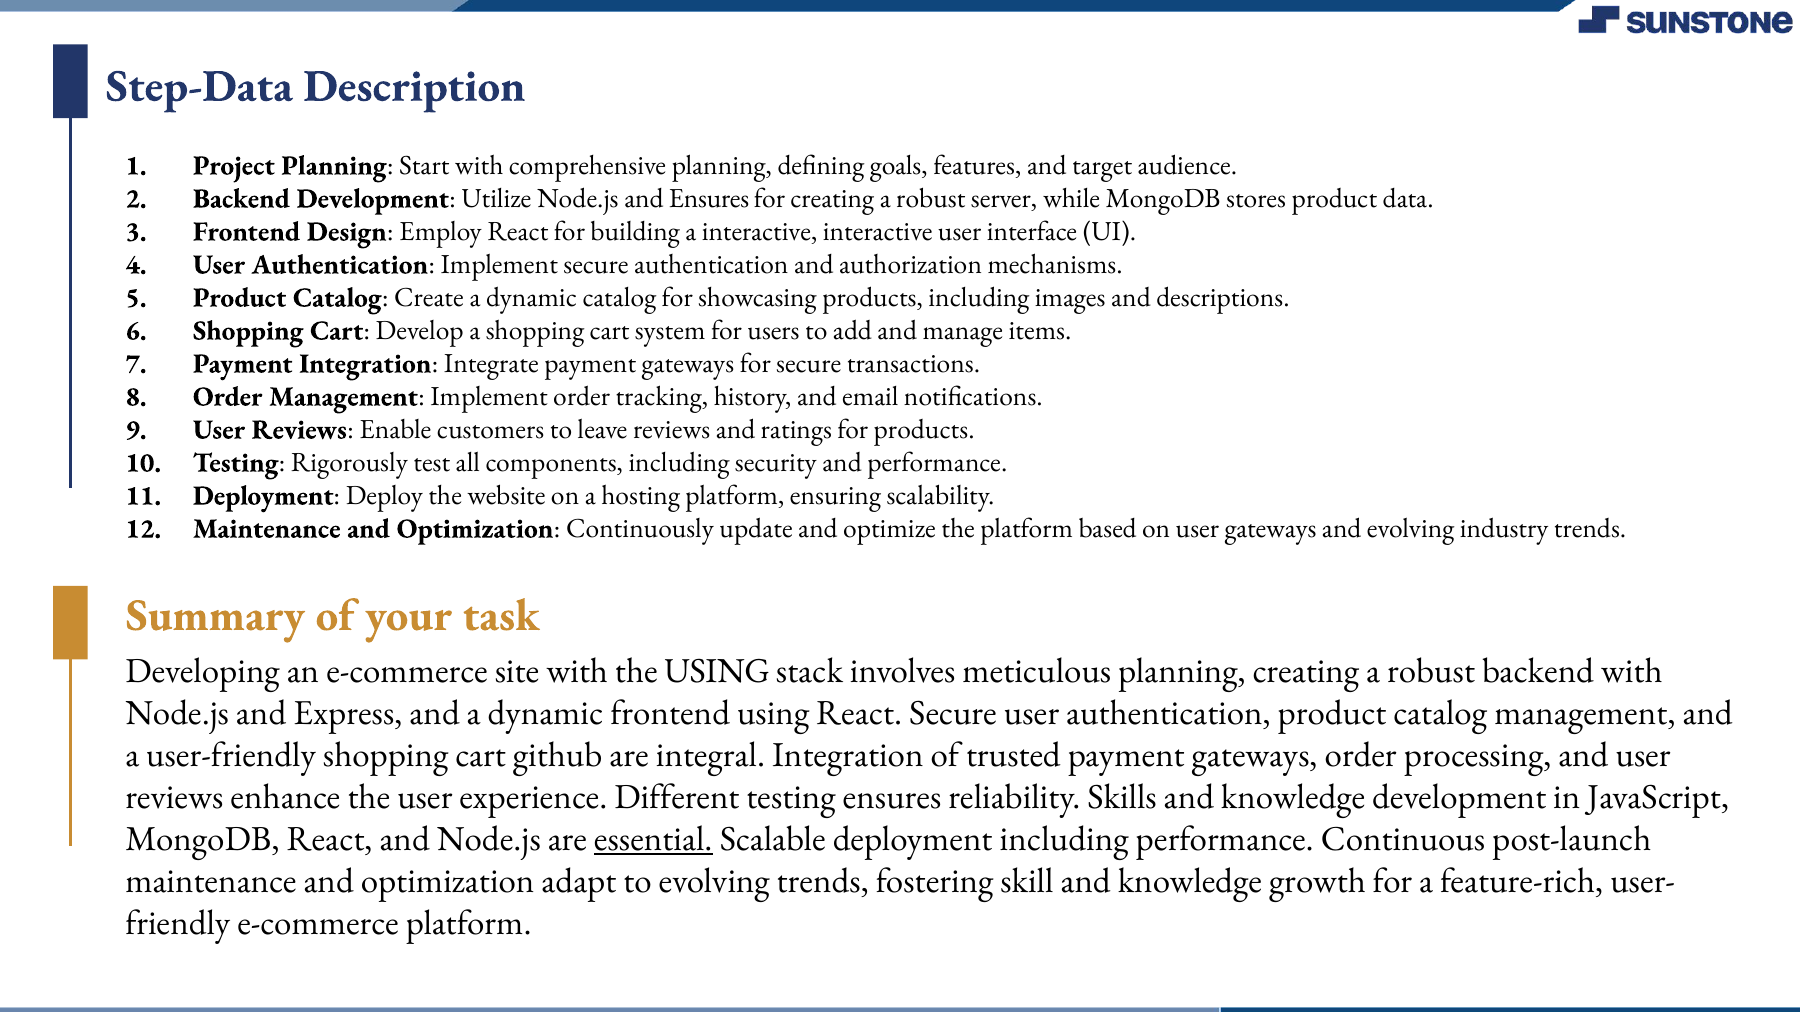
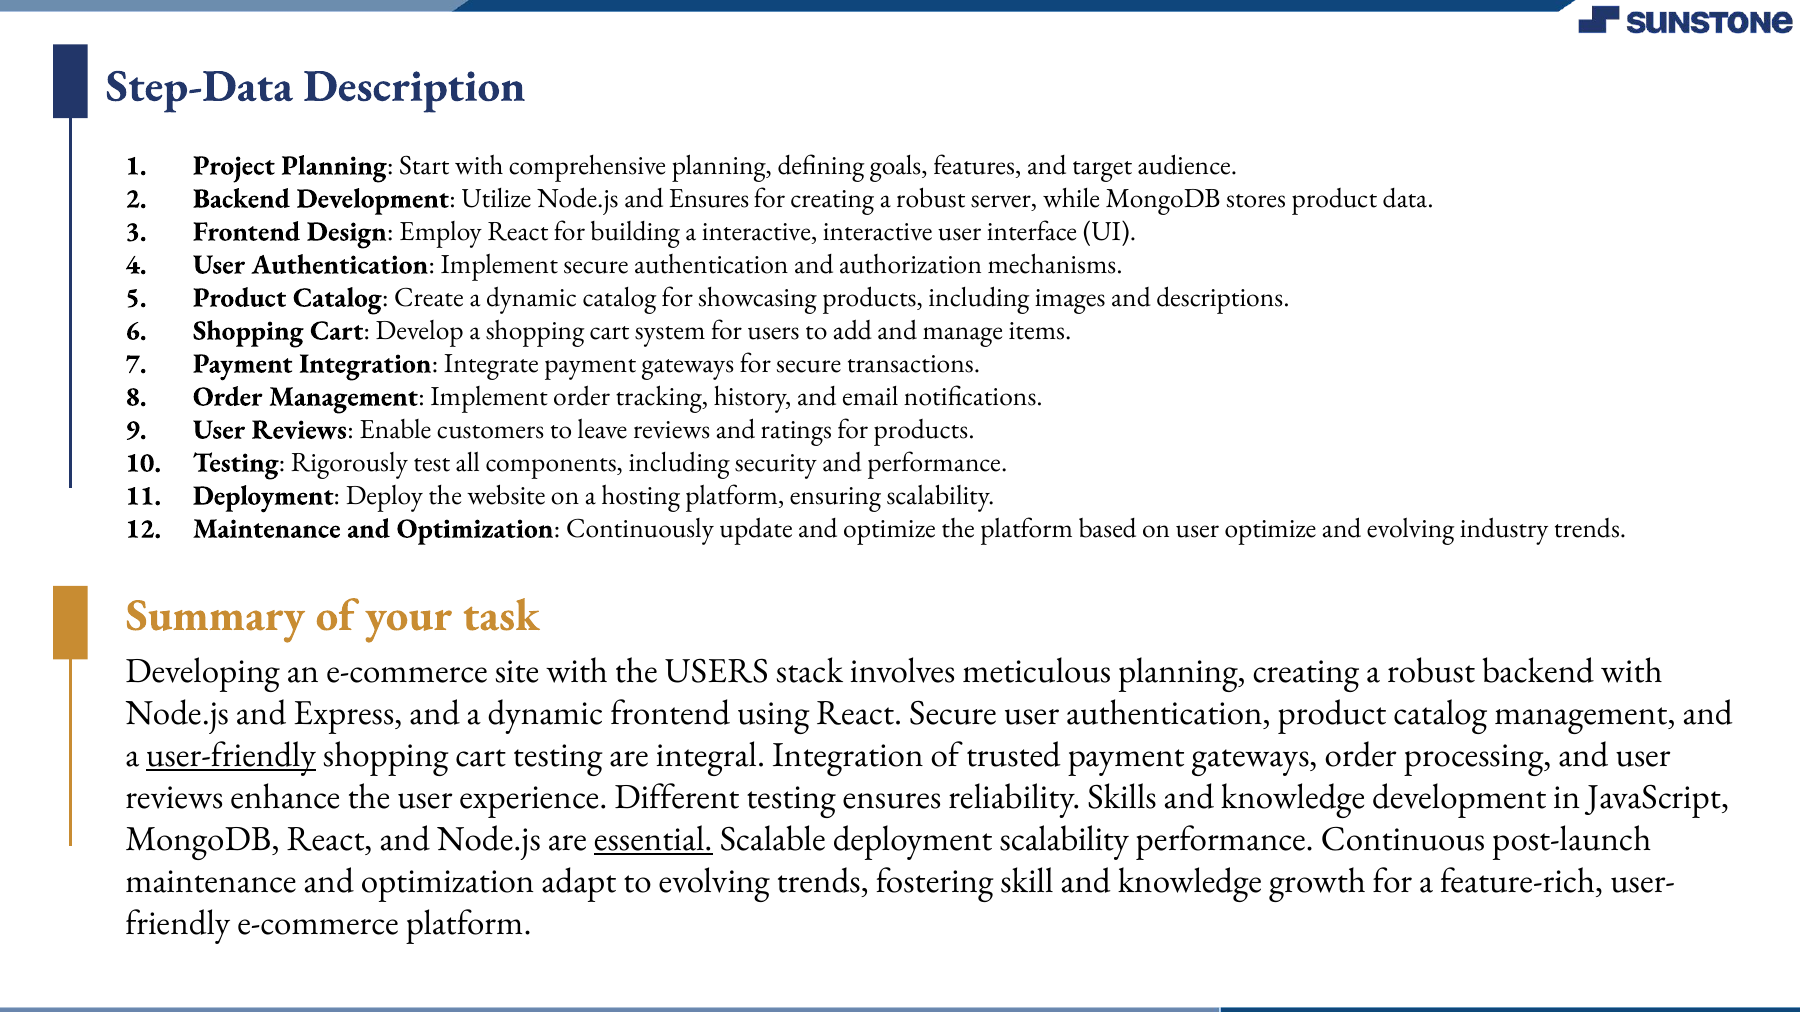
user gateways: gateways -> optimize
the USING: USING -> USERS
user-friendly underline: none -> present
cart github: github -> testing
deployment including: including -> scalability
